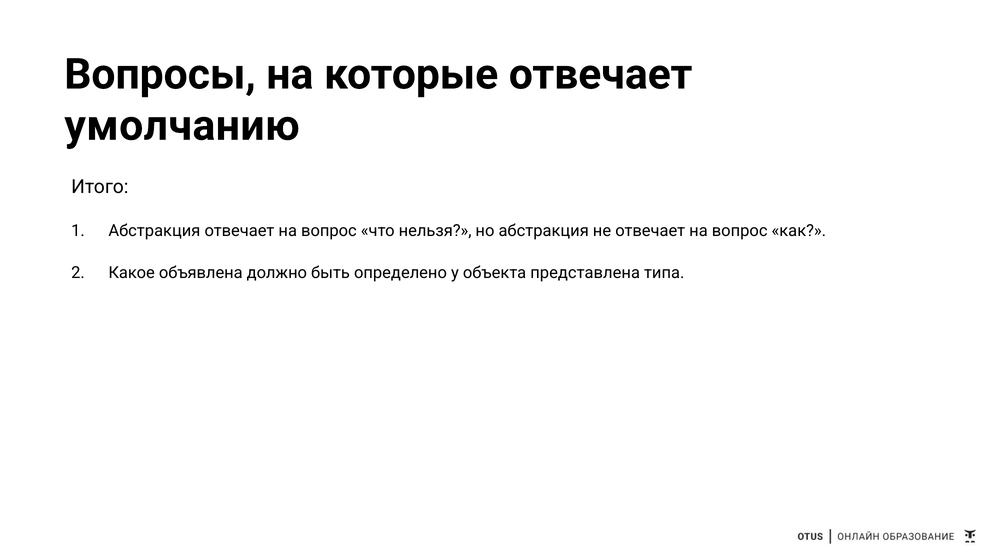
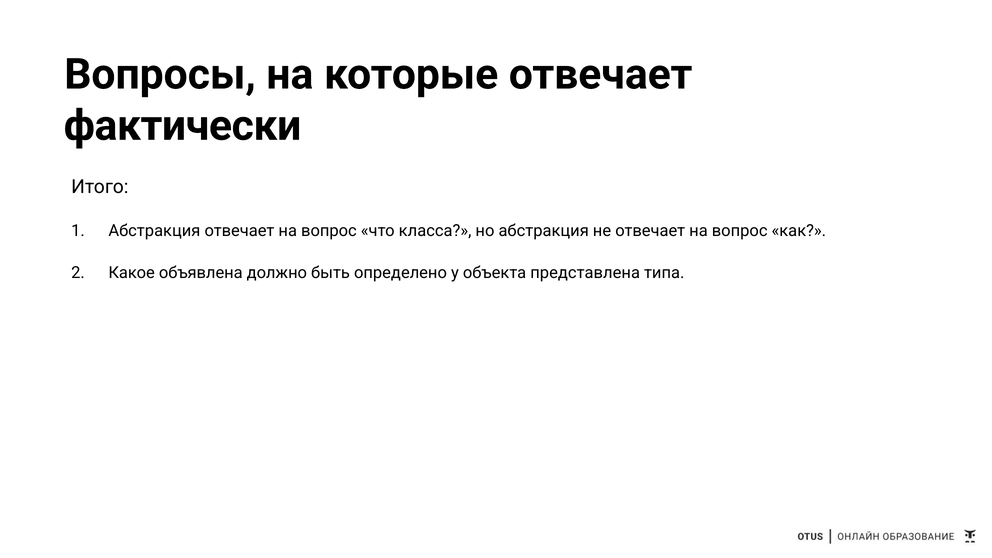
умолчанию: умолчанию -> фактически
нельзя: нельзя -> класса
